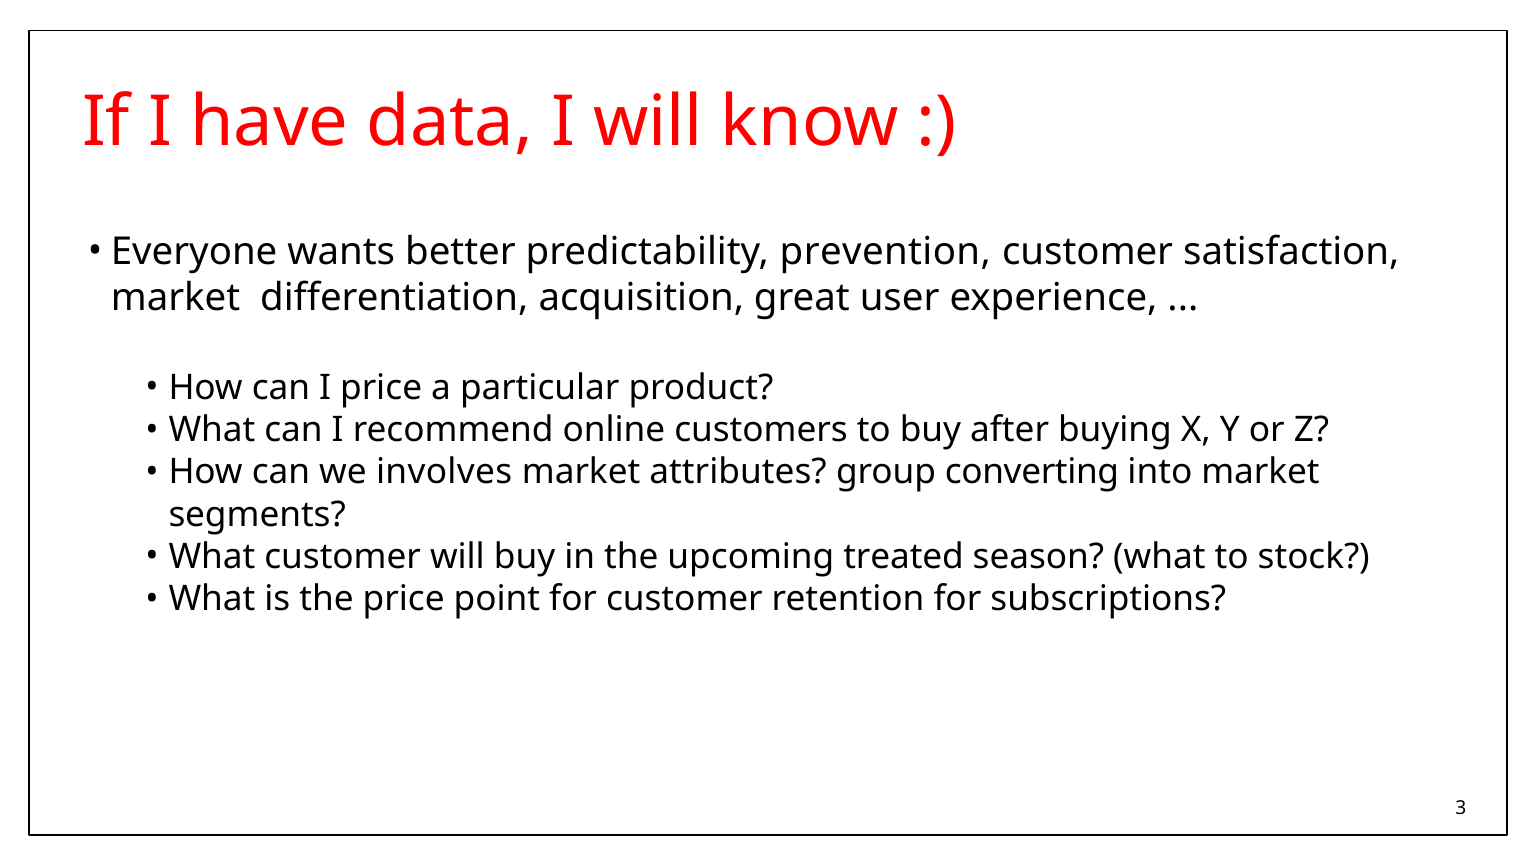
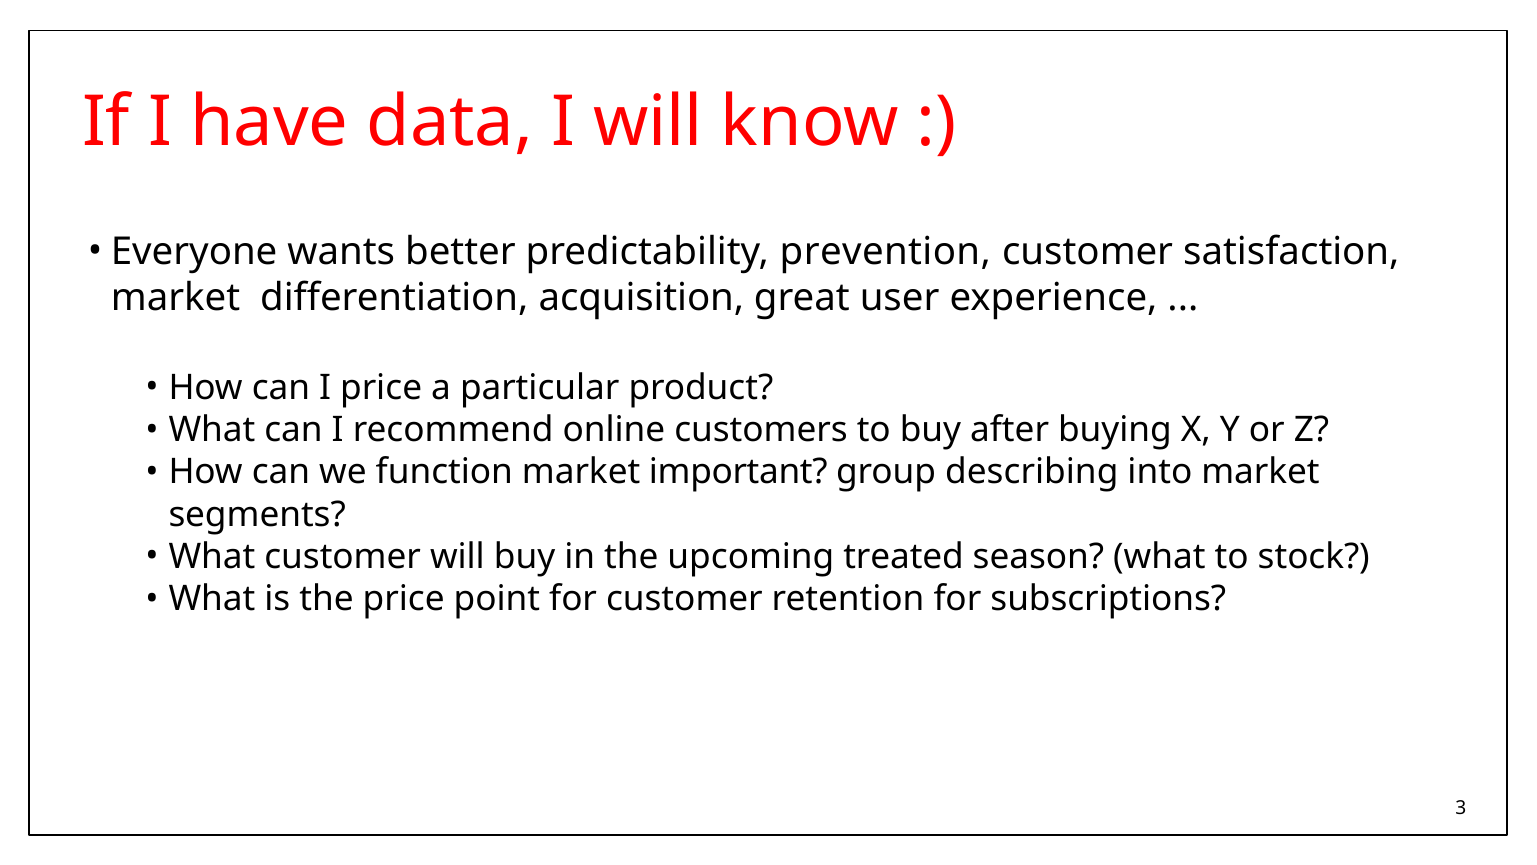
involves: involves -> function
attributes: attributes -> important
converting: converting -> describing
